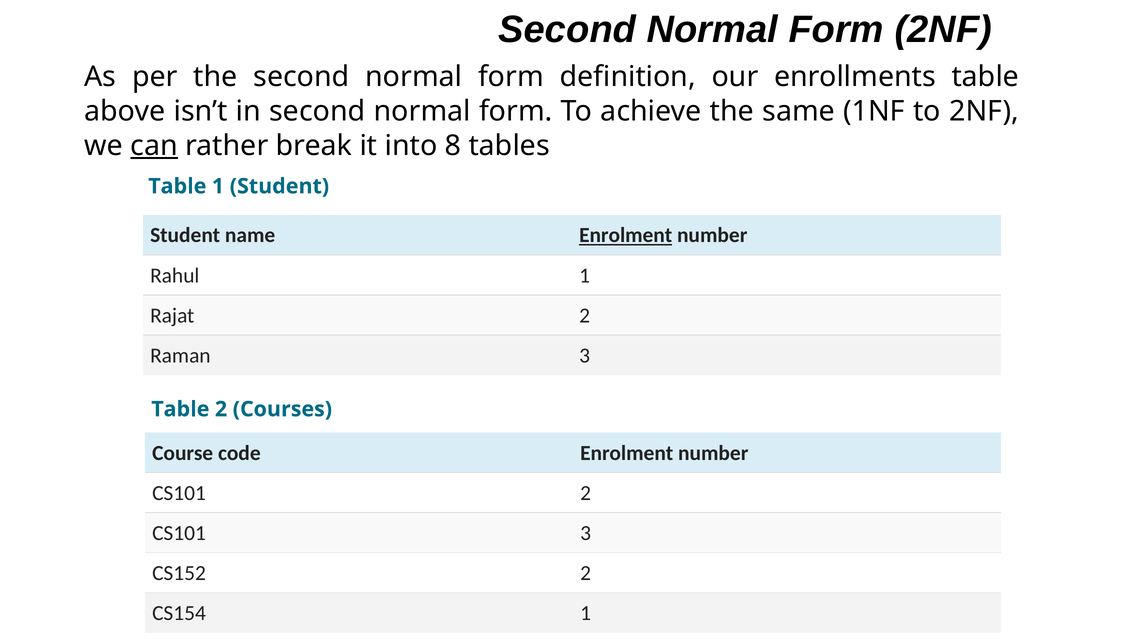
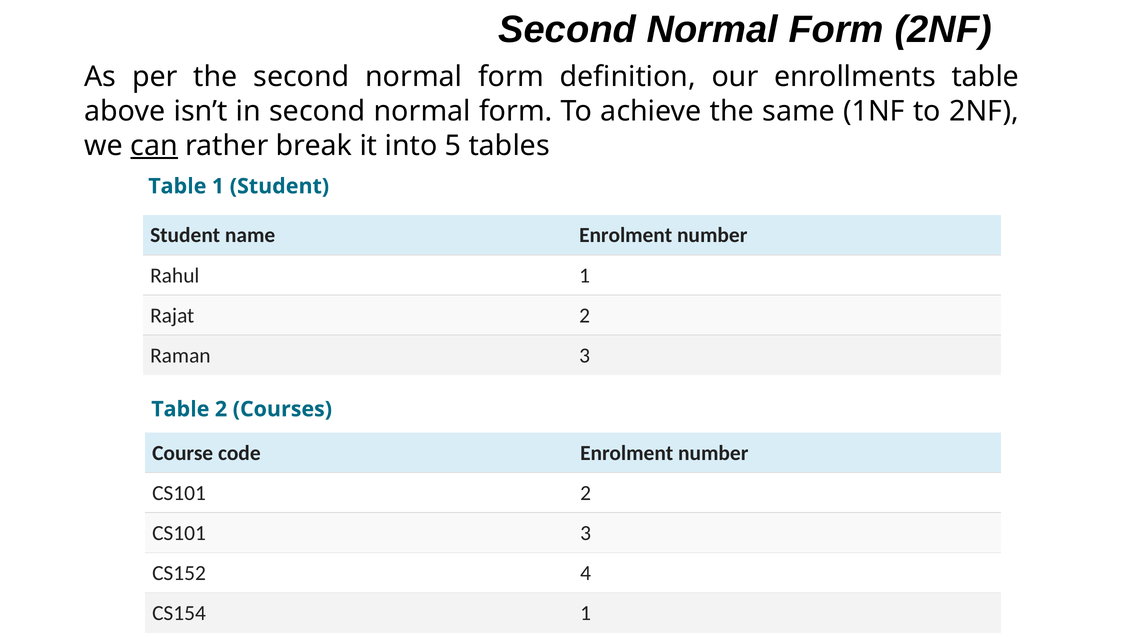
8: 8 -> 5
Enrolment at (626, 235) underline: present -> none
CS152 2: 2 -> 4
